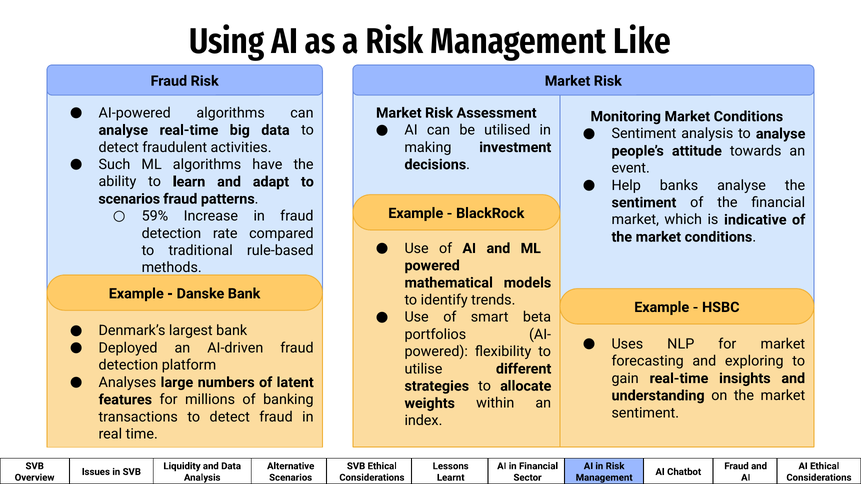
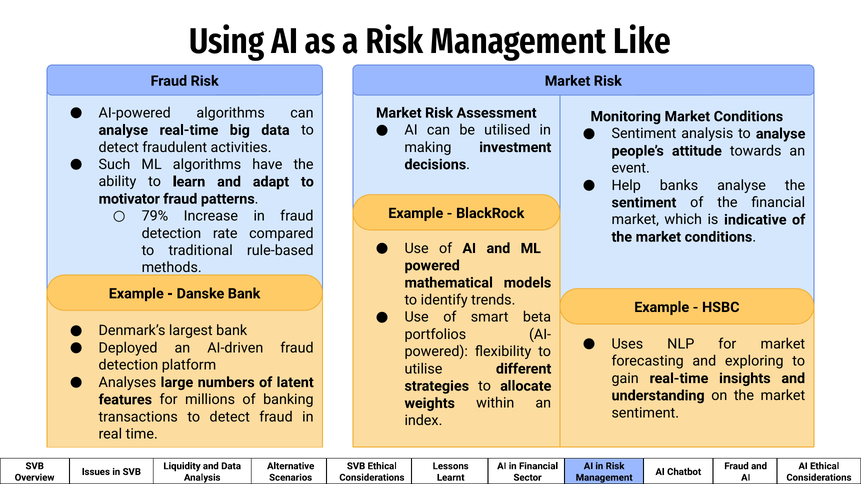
scenarios at (129, 199): scenarios -> motivator
59%: 59% -> 79%
